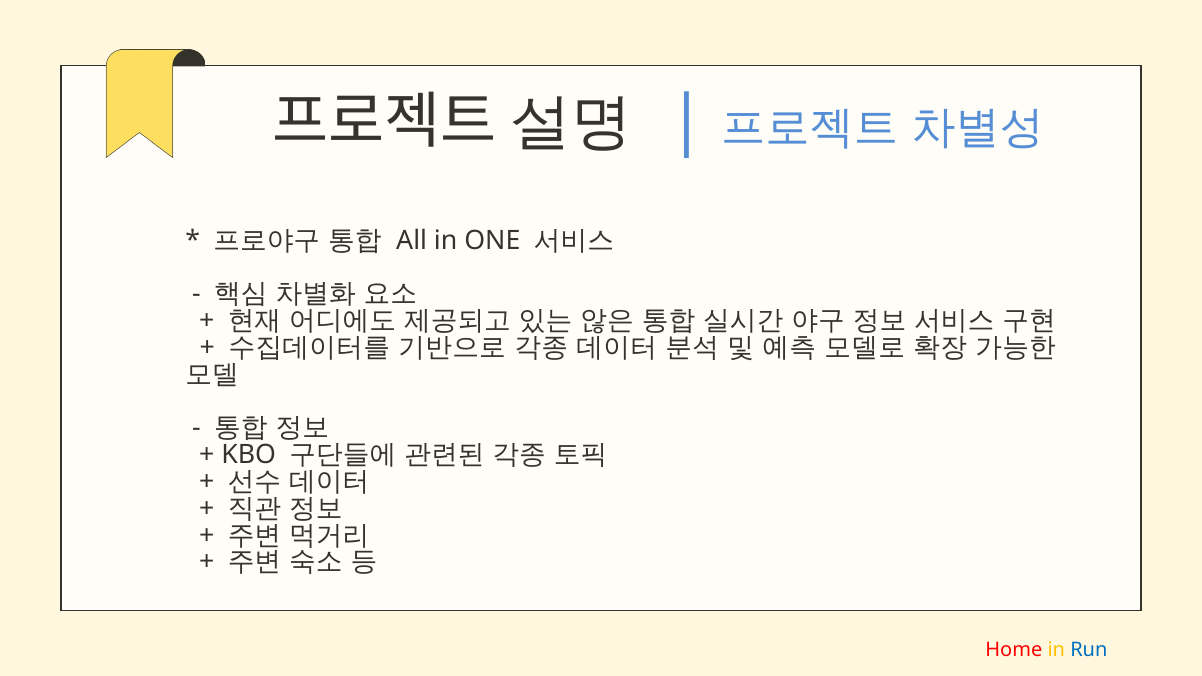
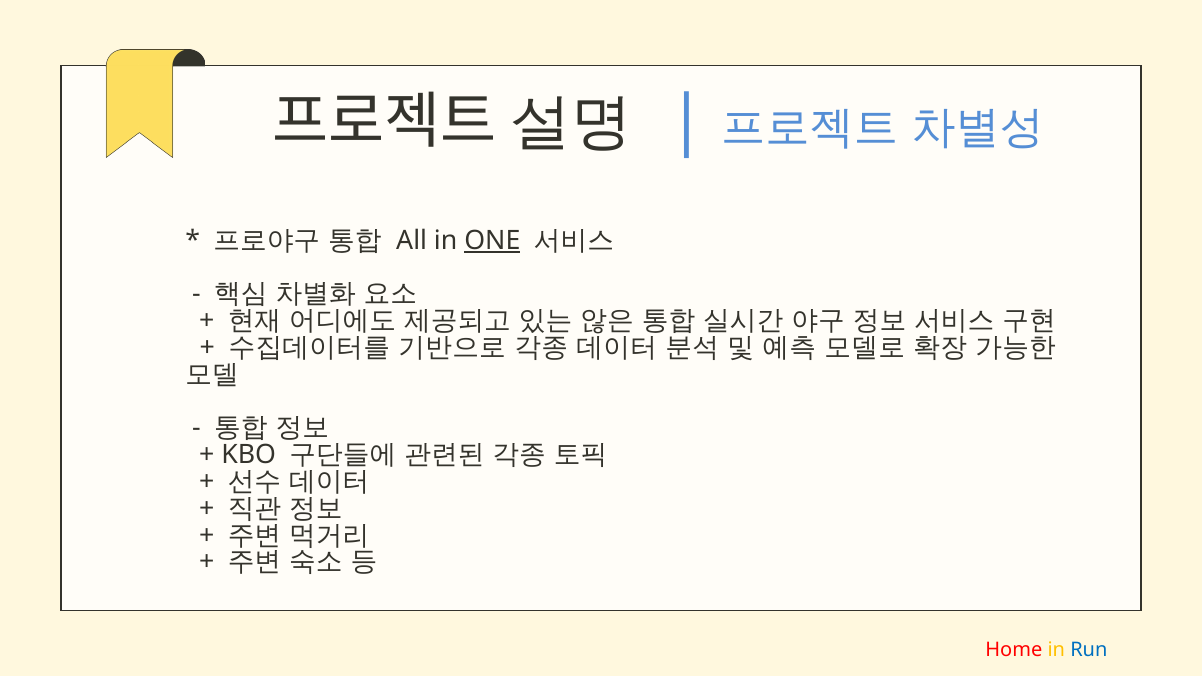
ONE underline: none -> present
